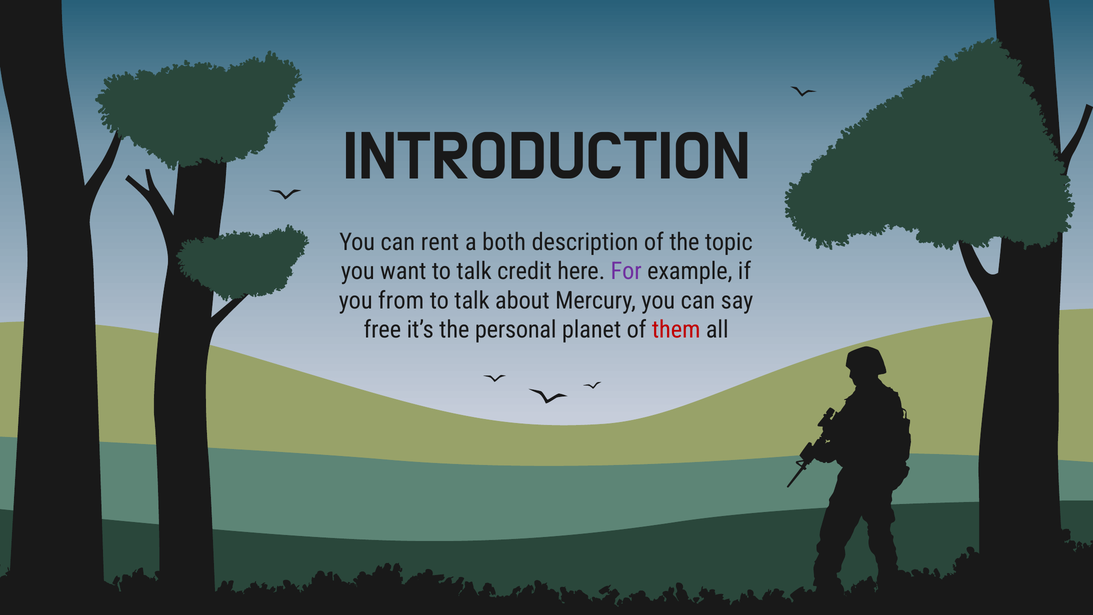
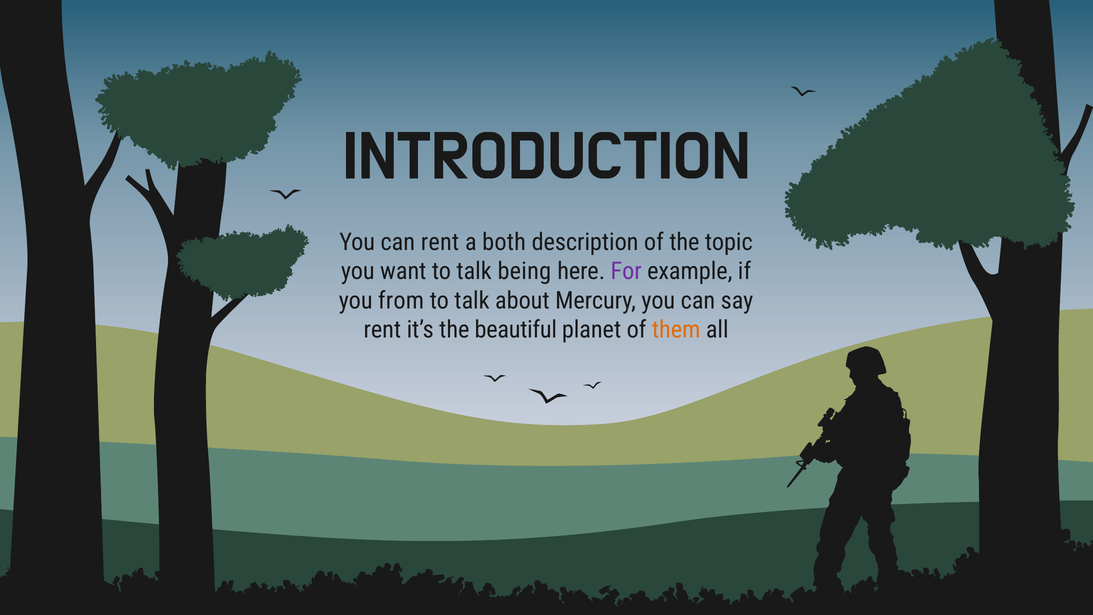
credit: credit -> being
free at (382, 330): free -> rent
personal: personal -> beautiful
them colour: red -> orange
